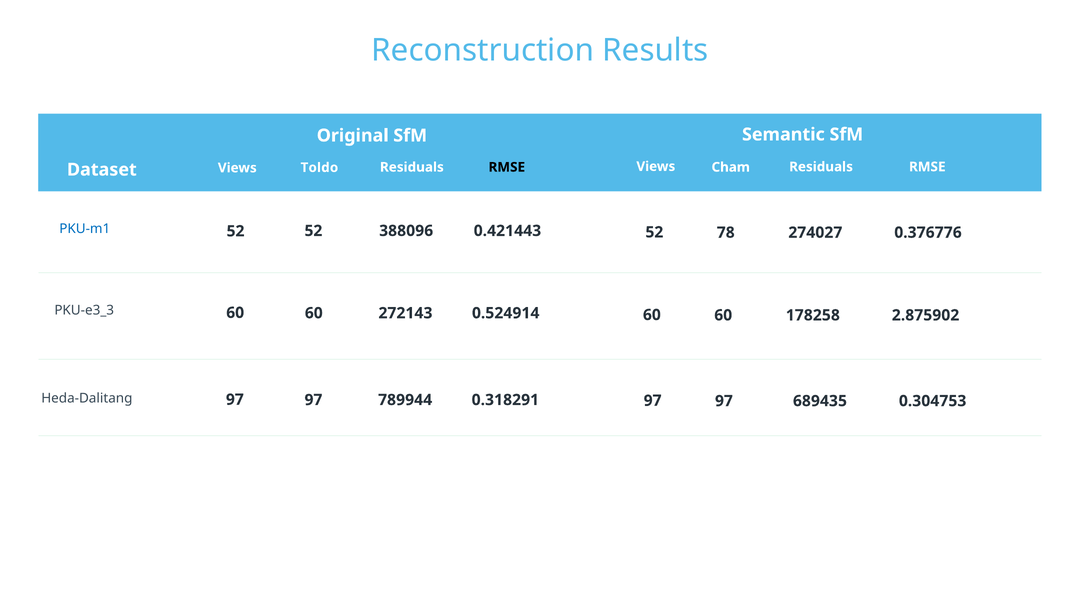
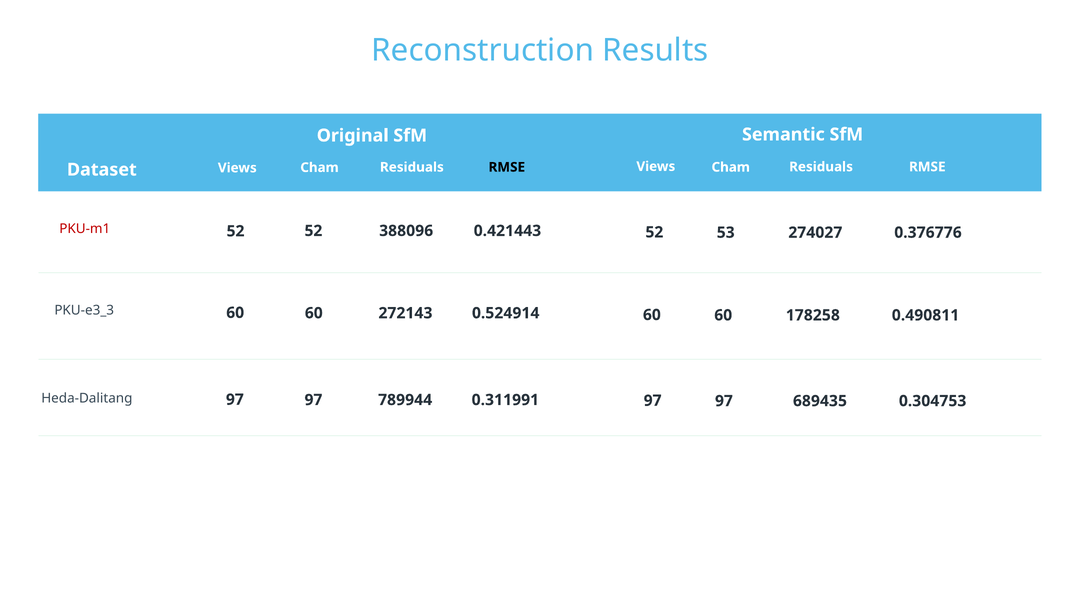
Toldo at (319, 168): Toldo -> Cham
PKU-m1 colour: blue -> red
78: 78 -> 53
2.875902: 2.875902 -> 0.490811
0.318291: 0.318291 -> 0.311991
